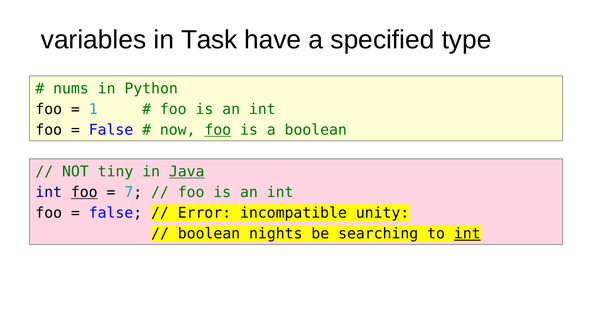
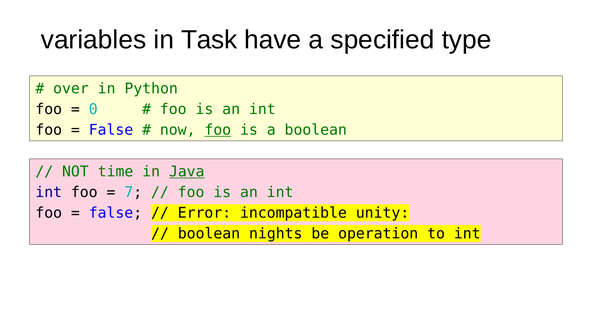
nums: nums -> over
1: 1 -> 0
tiny: tiny -> time
foo at (84, 192) underline: present -> none
searching: searching -> operation
int at (467, 234) underline: present -> none
